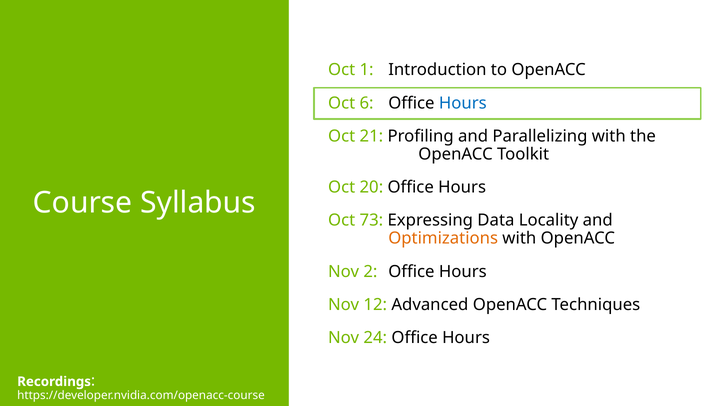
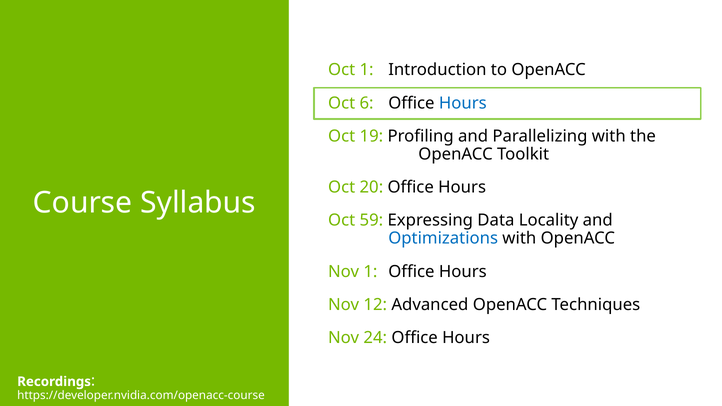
21: 21 -> 19
73: 73 -> 59
Optimizations colour: orange -> blue
Nov 2: 2 -> 1
